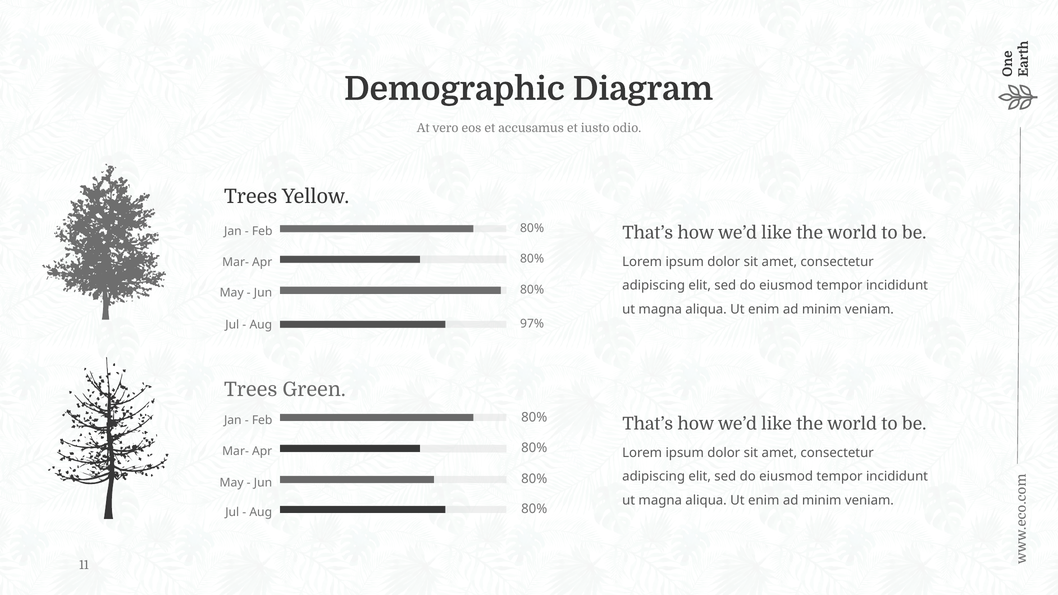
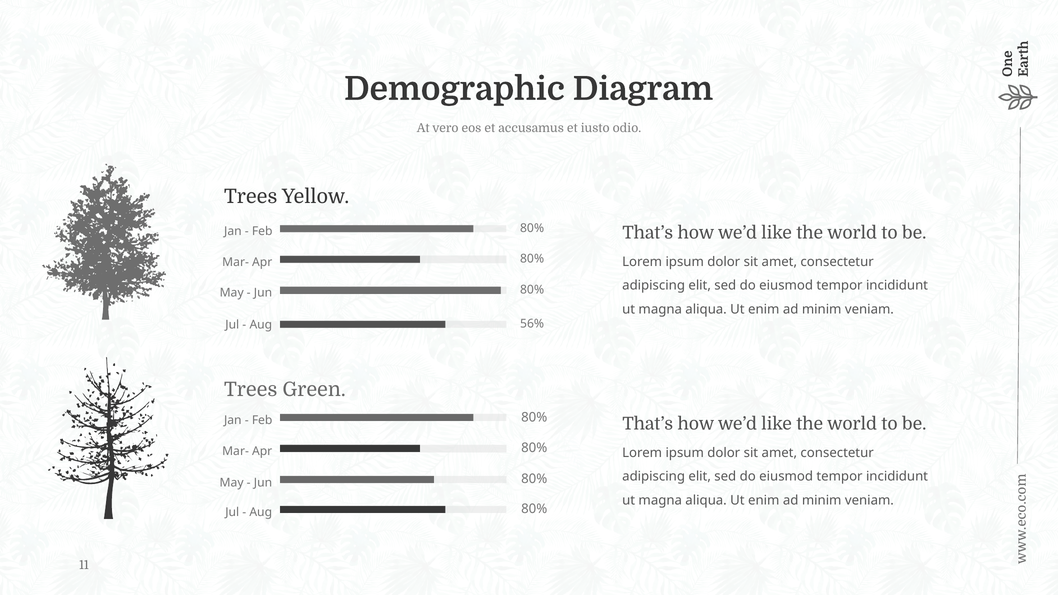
97%: 97% -> 56%
